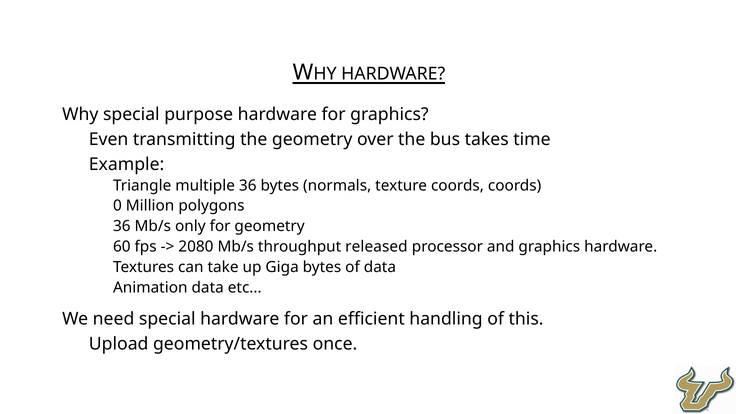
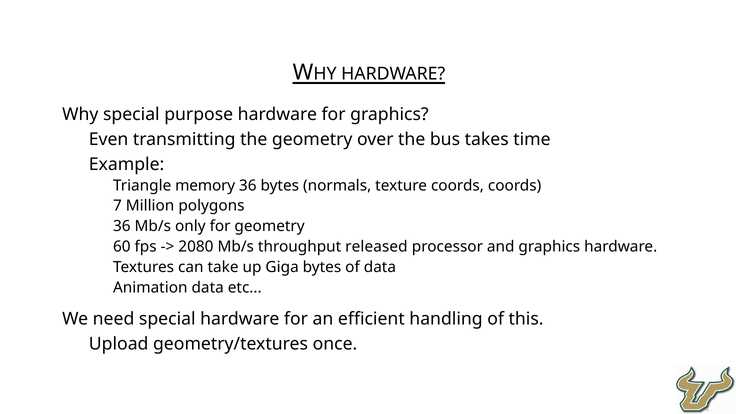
multiple: multiple -> memory
0: 0 -> 7
